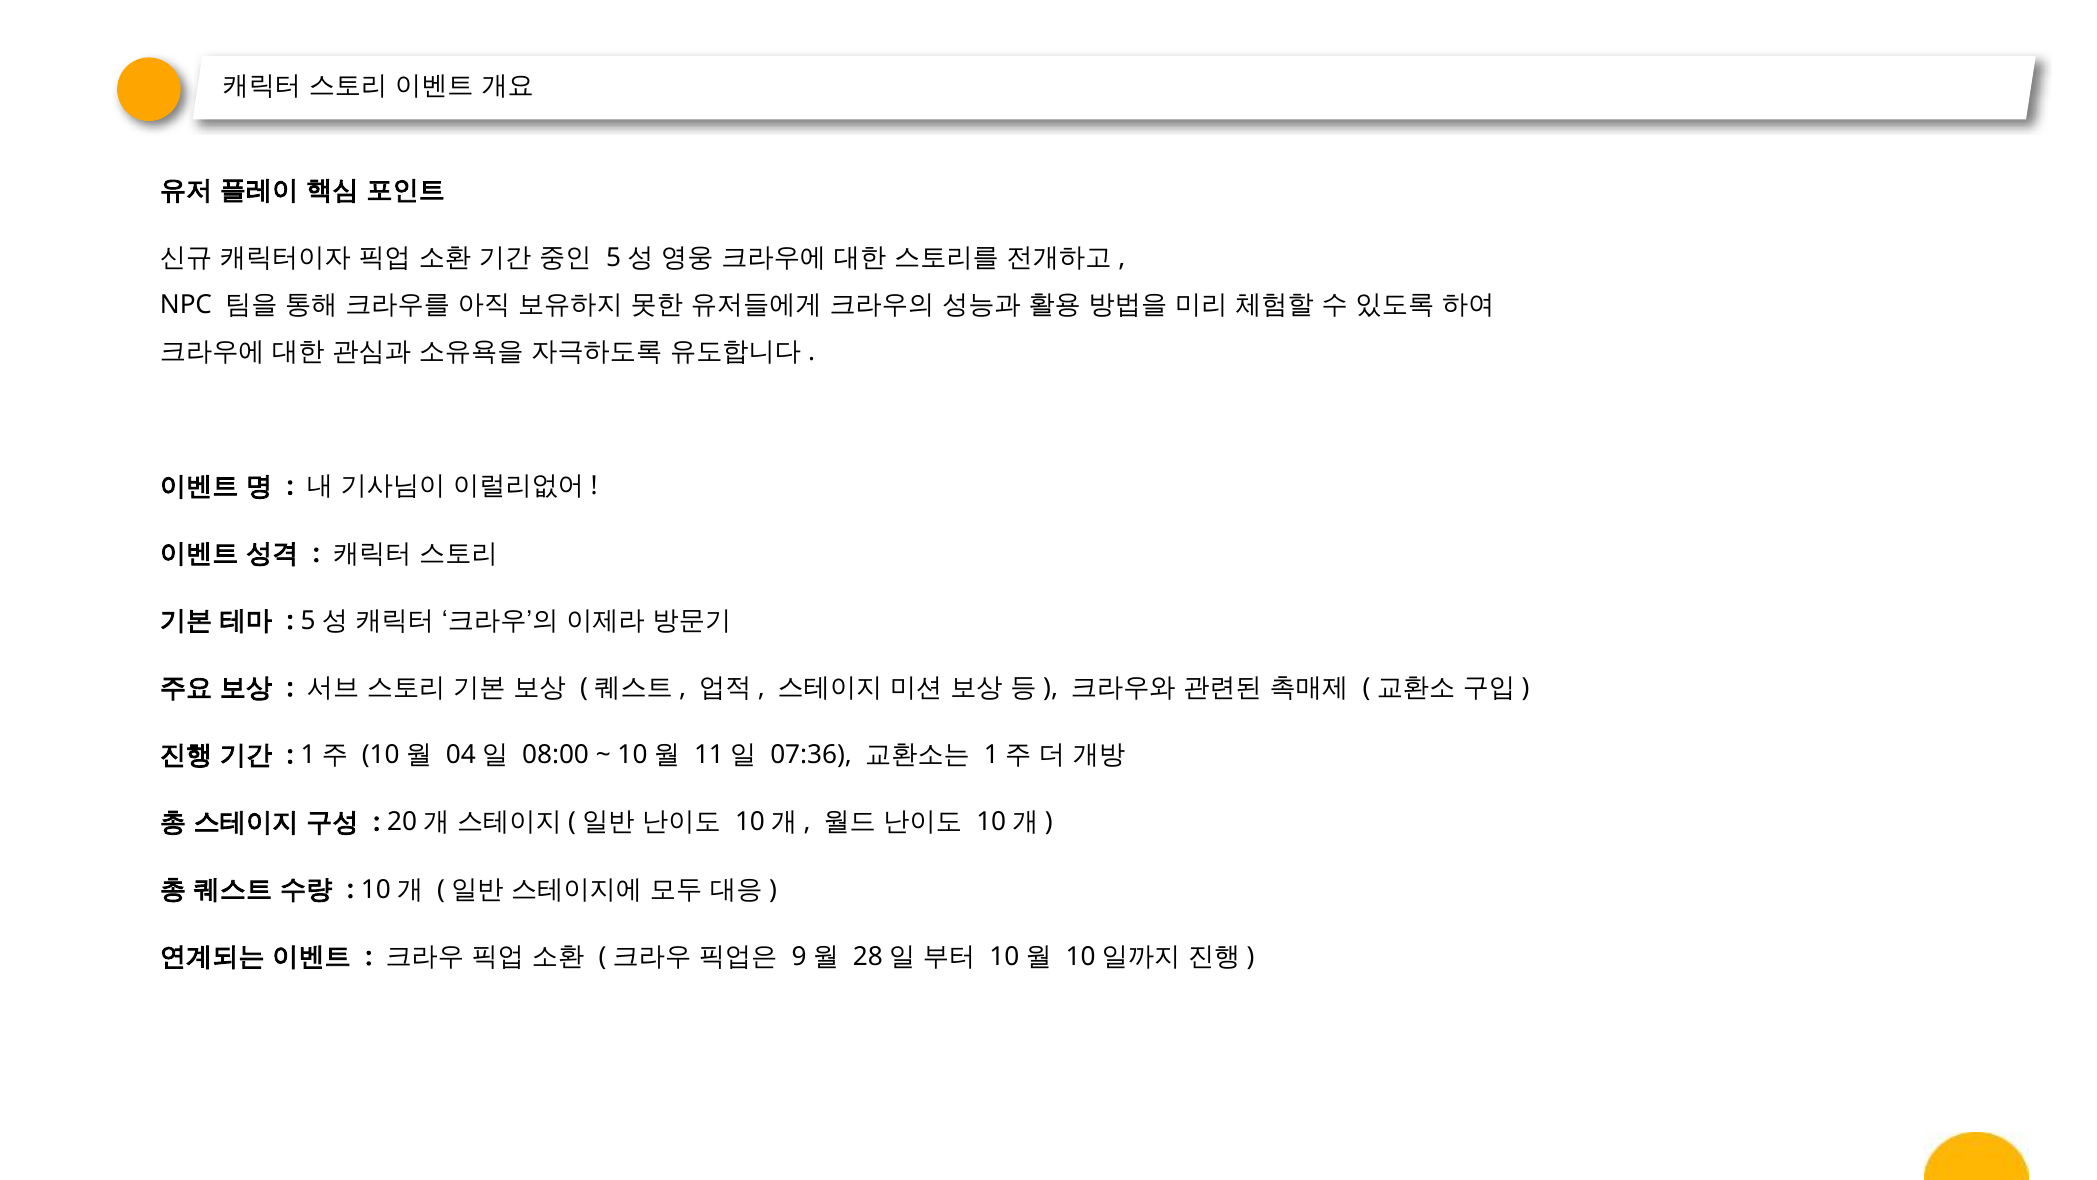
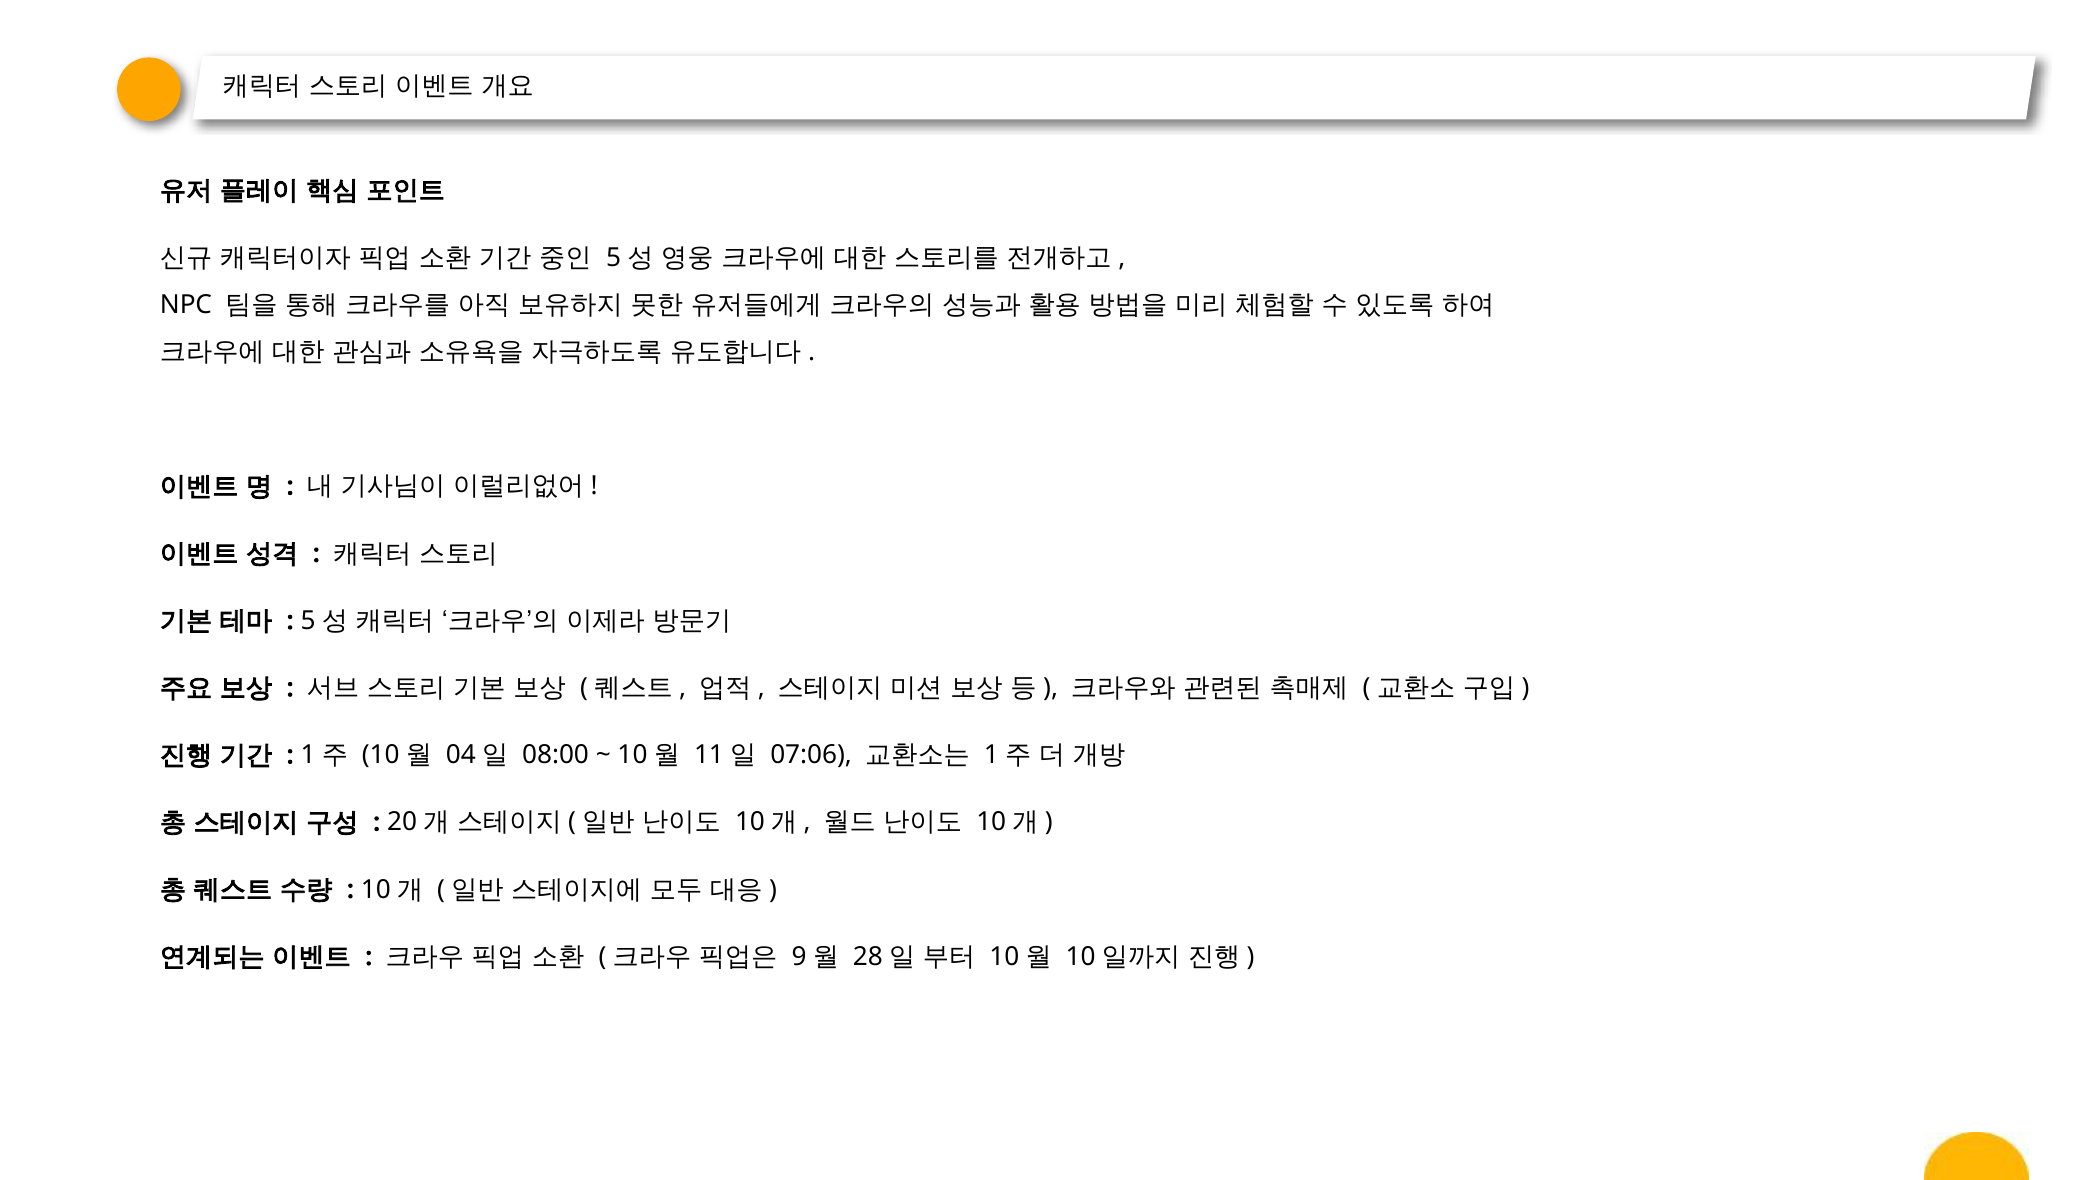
07:36: 07:36 -> 07:06
